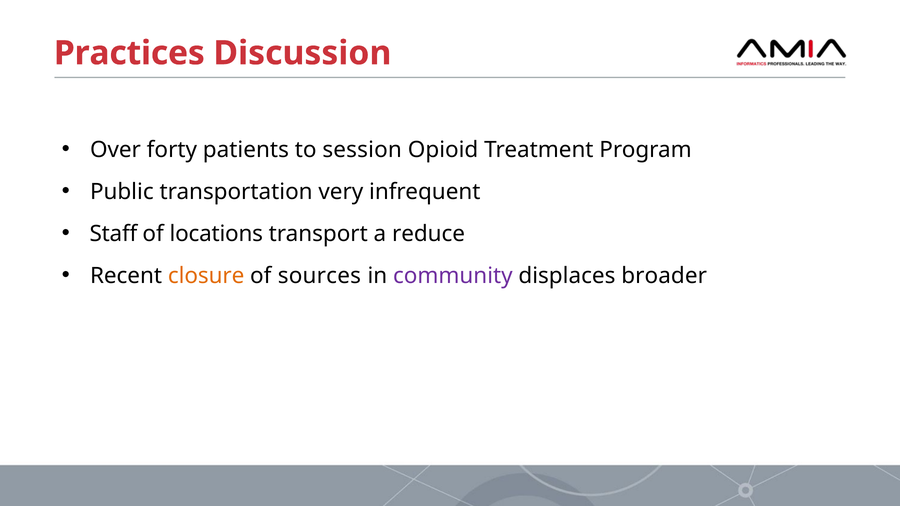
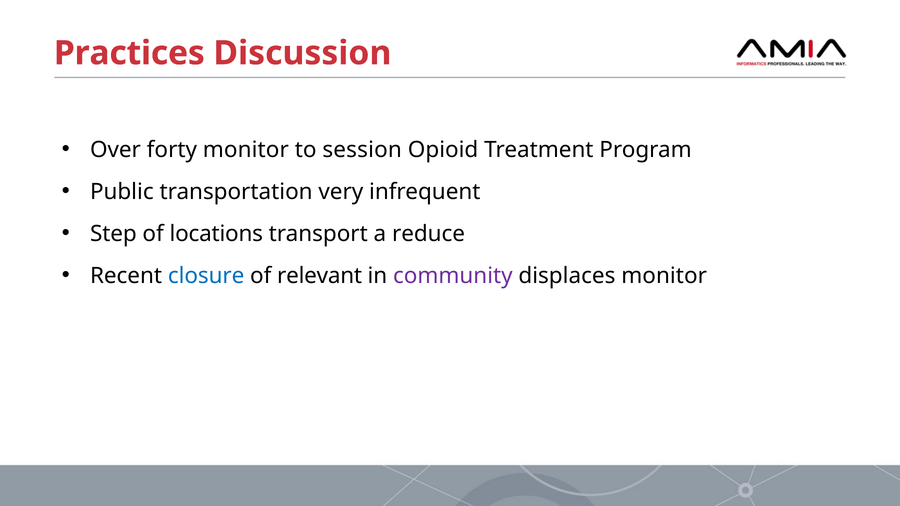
forty patients: patients -> monitor
Staff: Staff -> Step
closure colour: orange -> blue
sources: sources -> relevant
displaces broader: broader -> monitor
